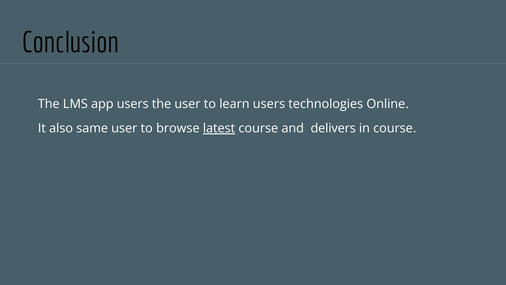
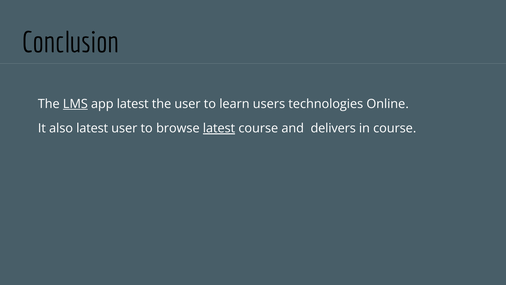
LMS underline: none -> present
app users: users -> latest
also same: same -> latest
